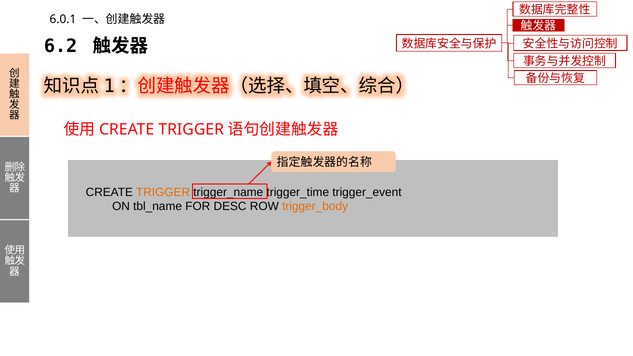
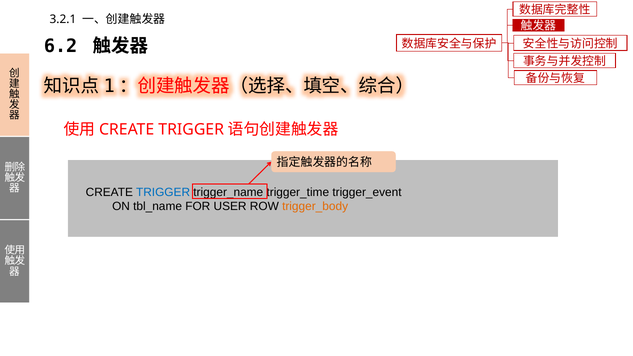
6.0.1: 6.0.1 -> 3.2.1
TRIGGER at (163, 192) colour: orange -> blue
DESC: DESC -> USER
